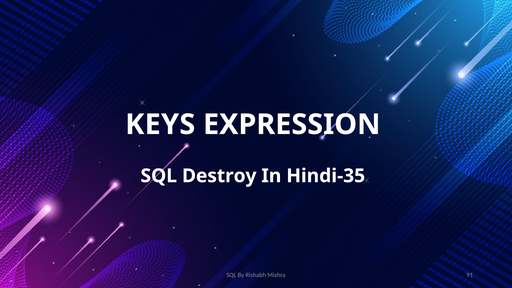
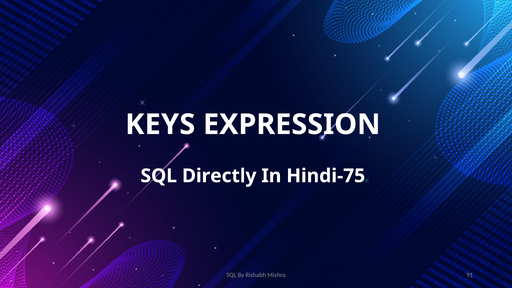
Destroy: Destroy -> Directly
Hindi-35: Hindi-35 -> Hindi-75
